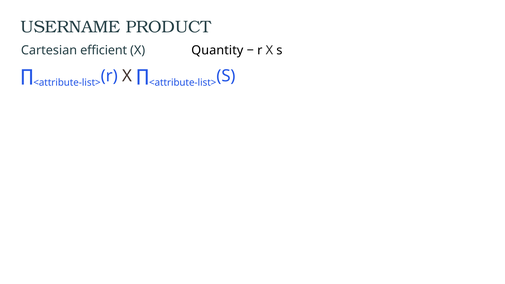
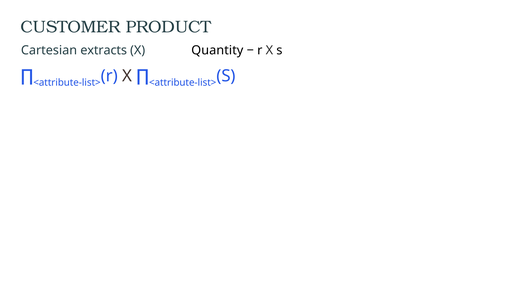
USERNAME: USERNAME -> CUSTOMER
efficient: efficient -> extracts
